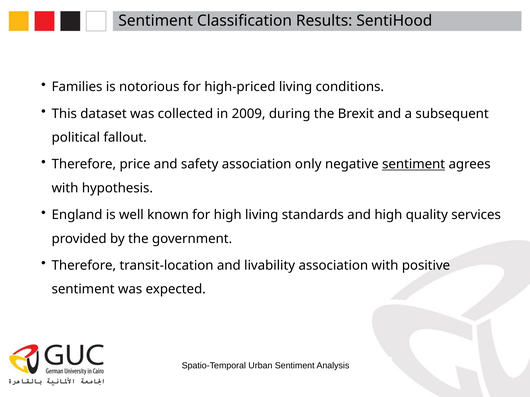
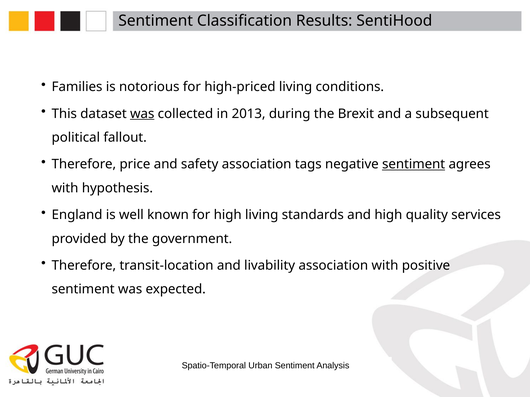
was at (142, 114) underline: none -> present
2009: 2009 -> 2013
only: only -> tags
